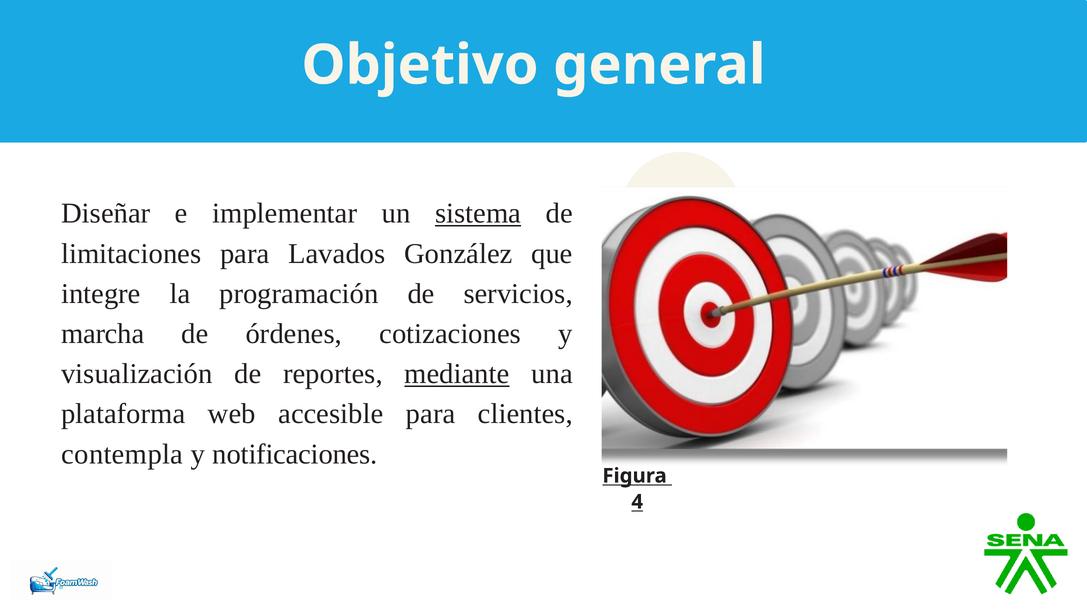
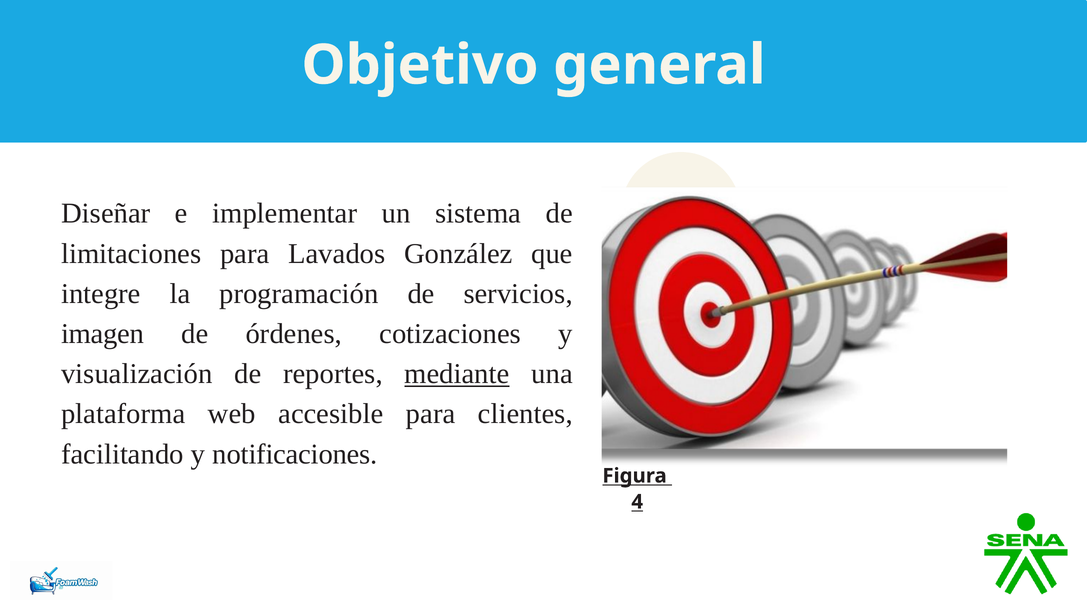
sistema underline: present -> none
marcha: marcha -> imagen
contempla: contempla -> facilitando
